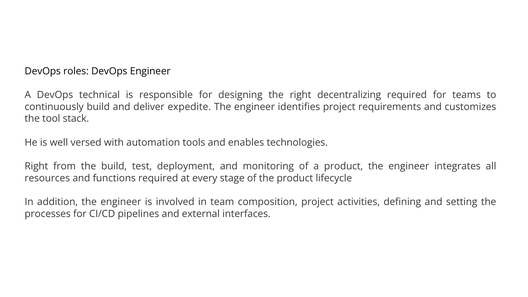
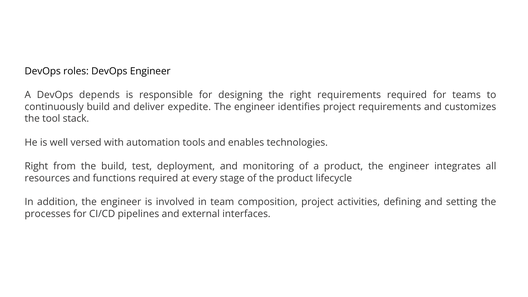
technical: technical -> depends
right decentralizing: decentralizing -> requirements
